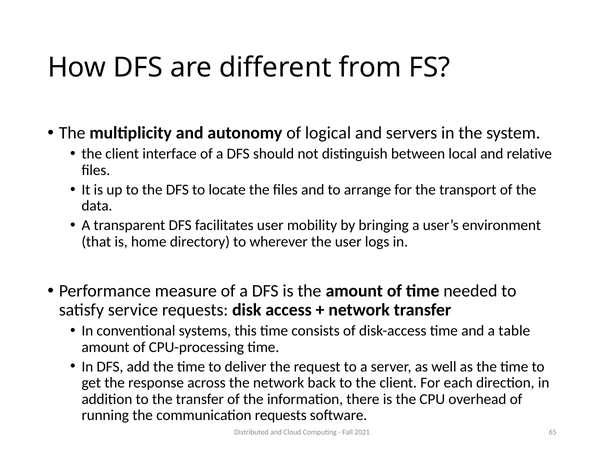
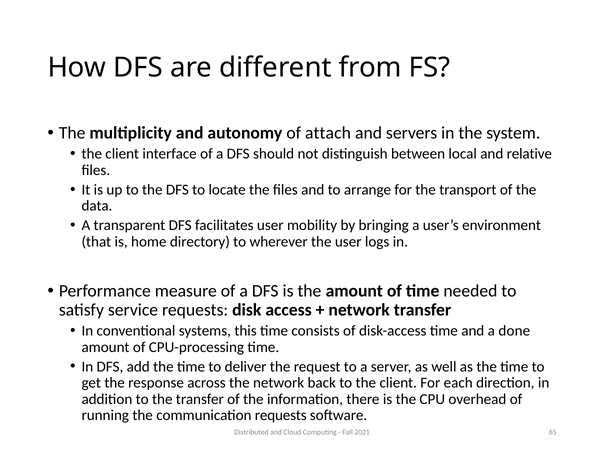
logical: logical -> attach
table: table -> done
